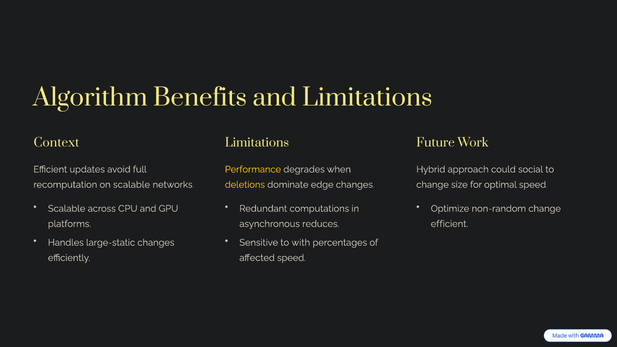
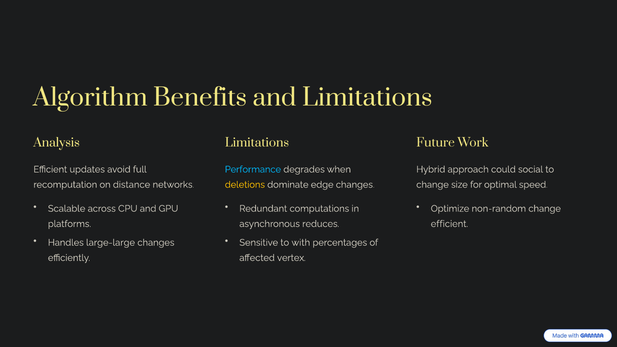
Context: Context -> Analysis
Performance colour: yellow -> light blue
on scalable: scalable -> distance
large-static: large-static -> large-large
affected speed: speed -> vertex
